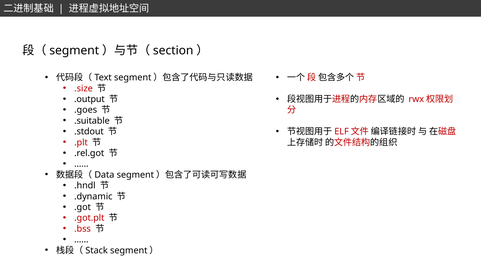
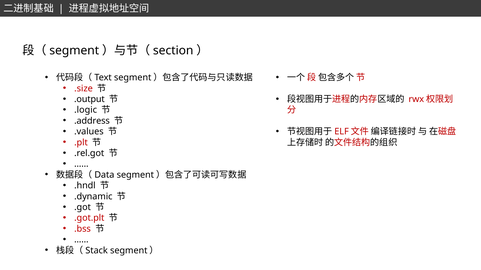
.goes: .goes -> .logic
.suitable: .suitable -> .address
.stdout: .stdout -> .values
